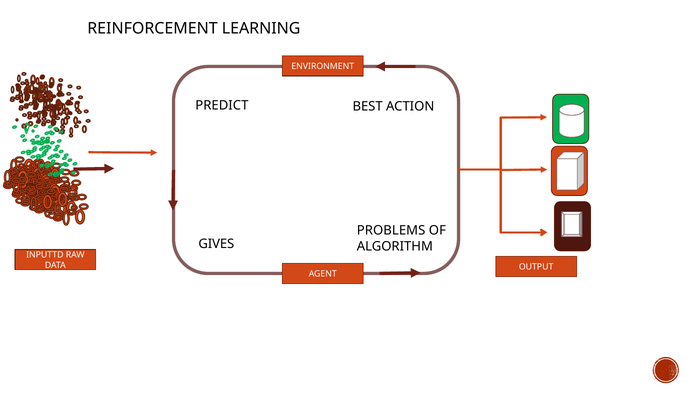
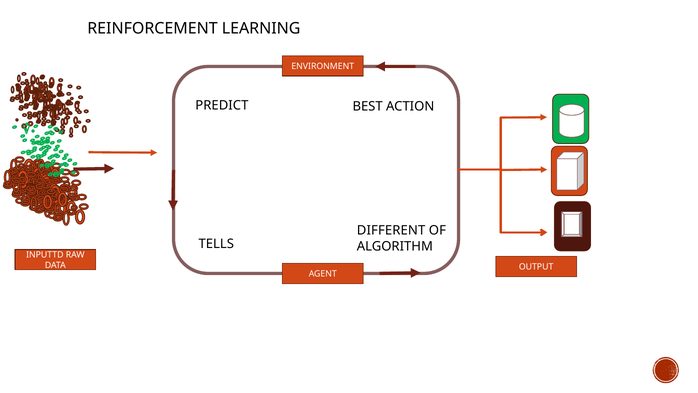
PROBLEMS: PROBLEMS -> DIFFERENT
GIVES: GIVES -> TELLS
